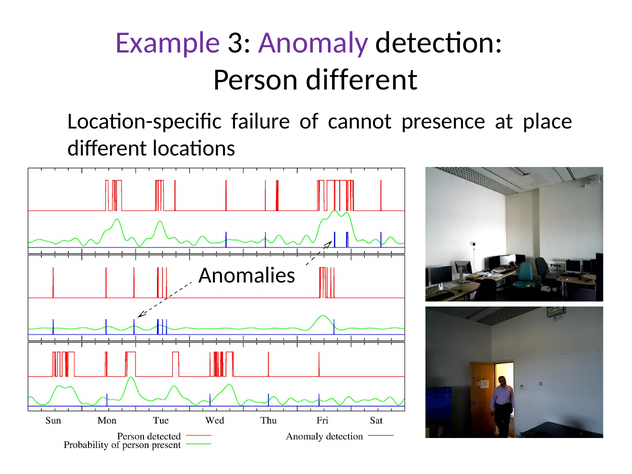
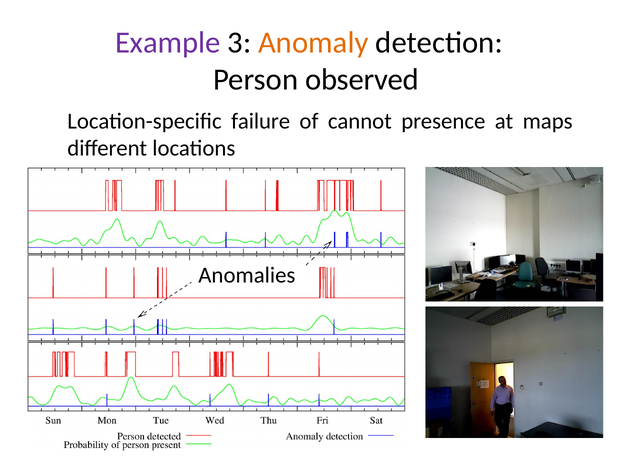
Anomaly colour: purple -> orange
Person different: different -> observed
place: place -> maps
